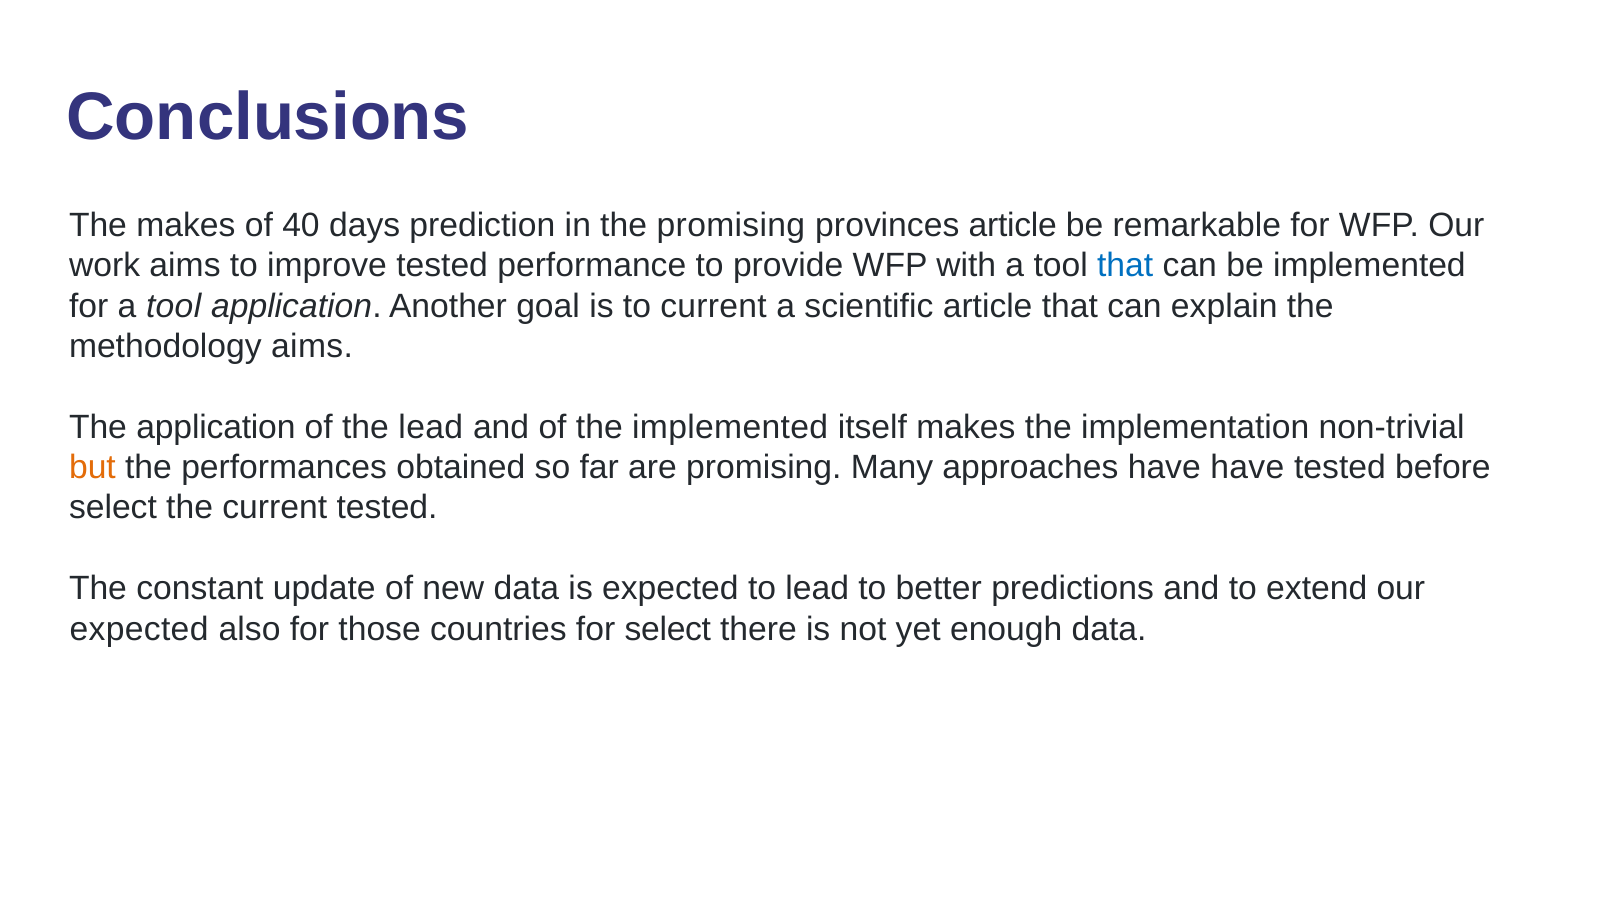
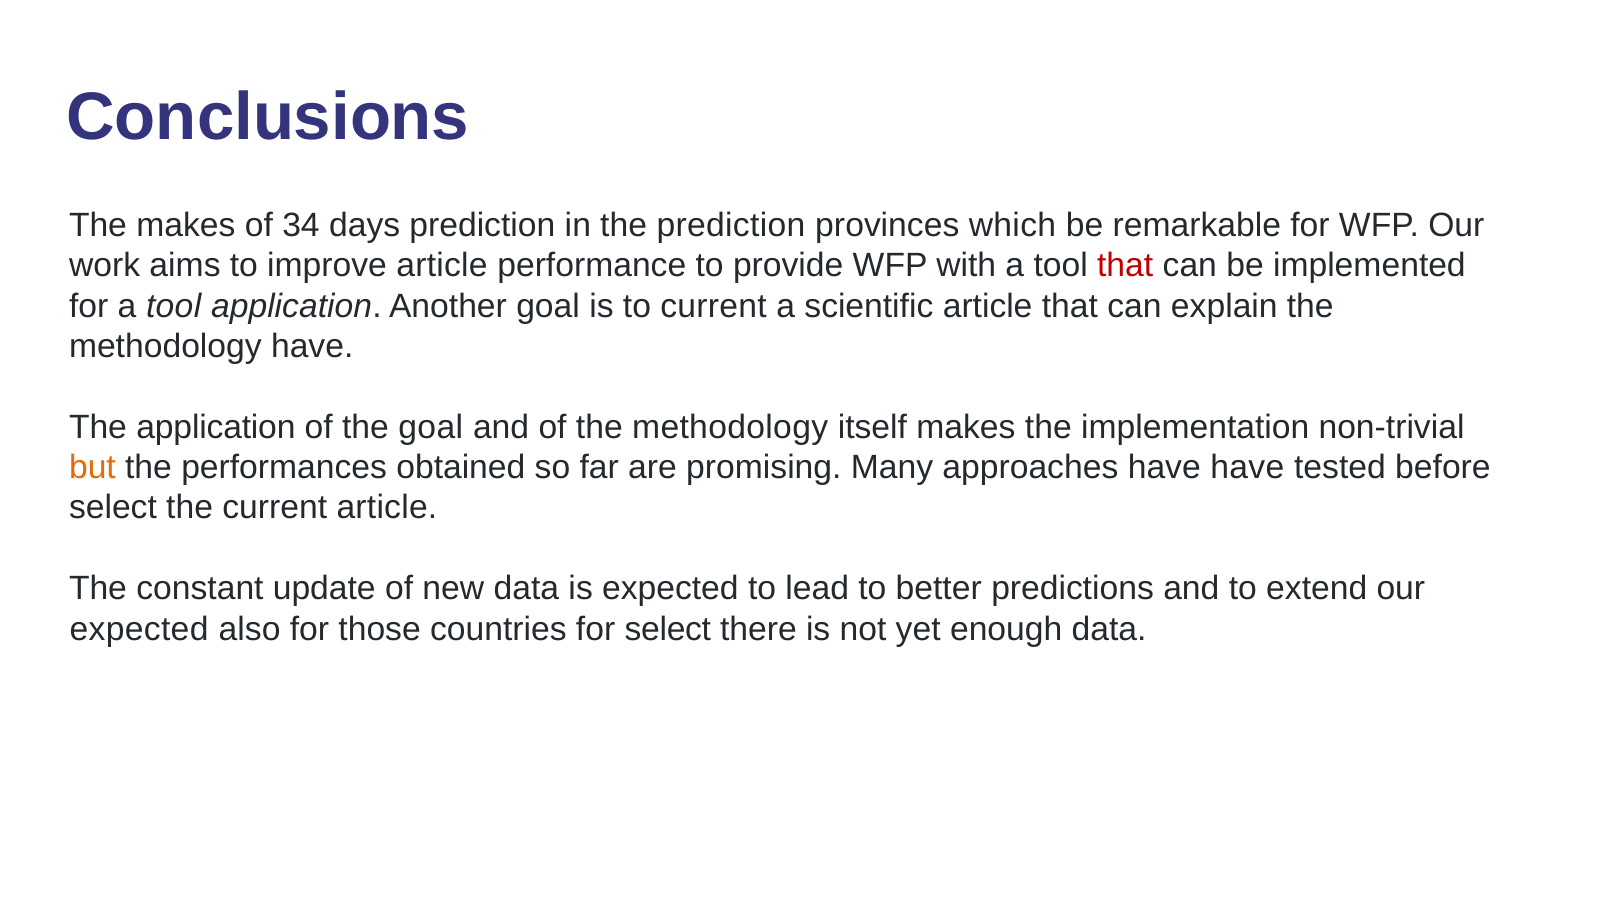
40: 40 -> 34
the promising: promising -> prediction
provinces article: article -> which
improve tested: tested -> article
that at (1125, 266) colour: blue -> red
methodology aims: aims -> have
the lead: lead -> goal
of the implemented: implemented -> methodology
current tested: tested -> article
